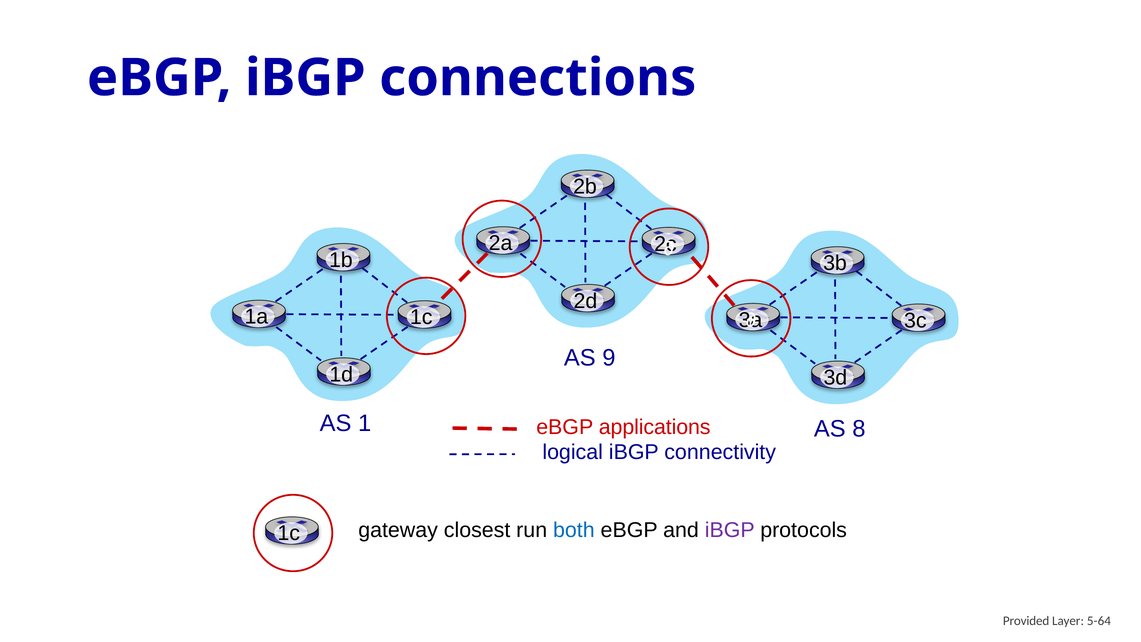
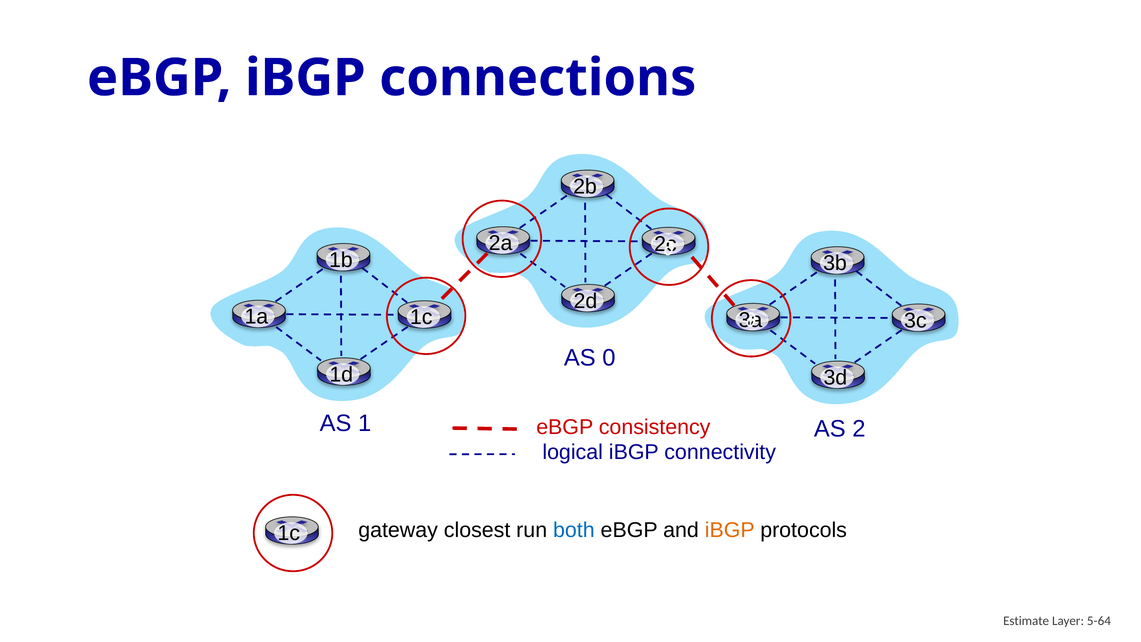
9: 9 -> 0
applications: applications -> consistency
8: 8 -> 2
iBGP at (730, 530) colour: purple -> orange
Provided: Provided -> Estimate
